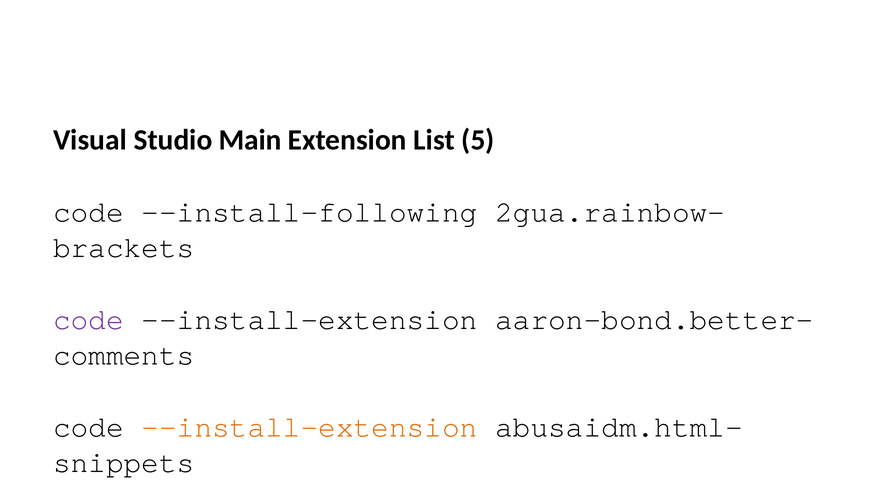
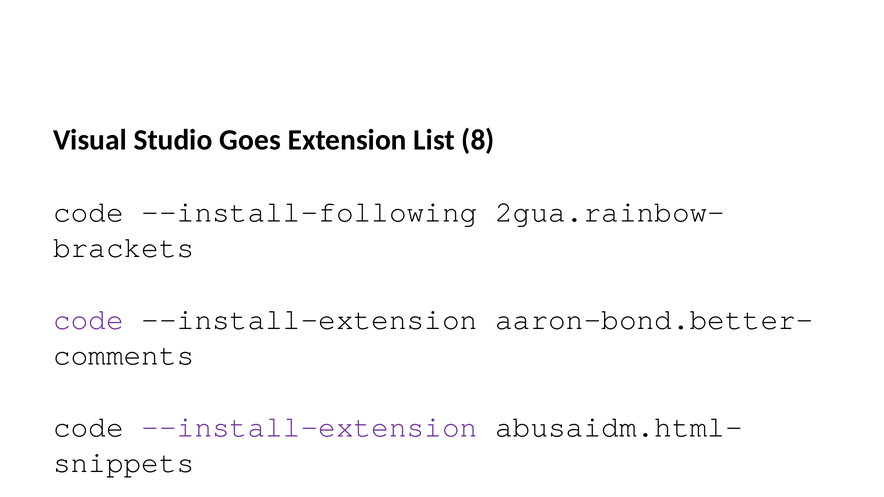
Main: Main -> Goes
5: 5 -> 8
--install-extension at (309, 427) colour: orange -> purple
